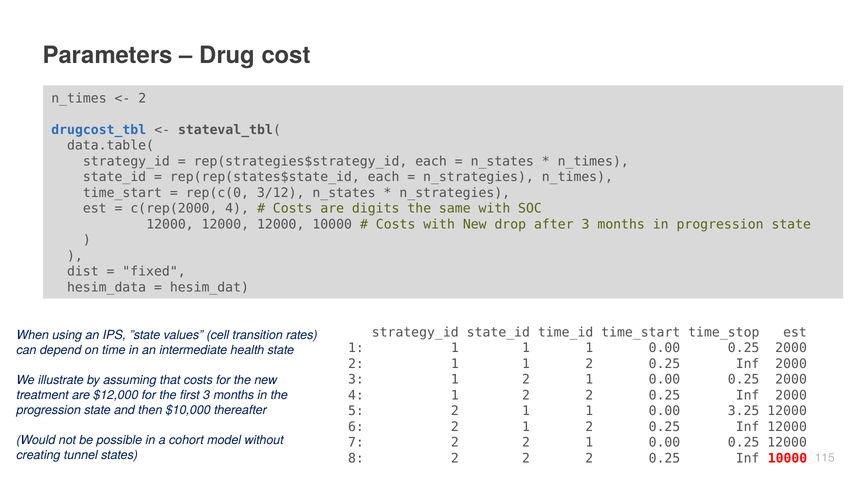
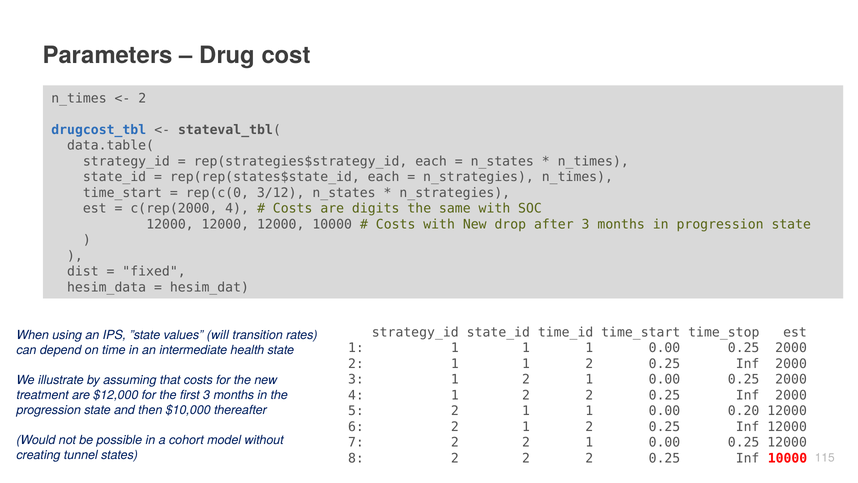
cell: cell -> will
3.25: 3.25 -> 0.20
